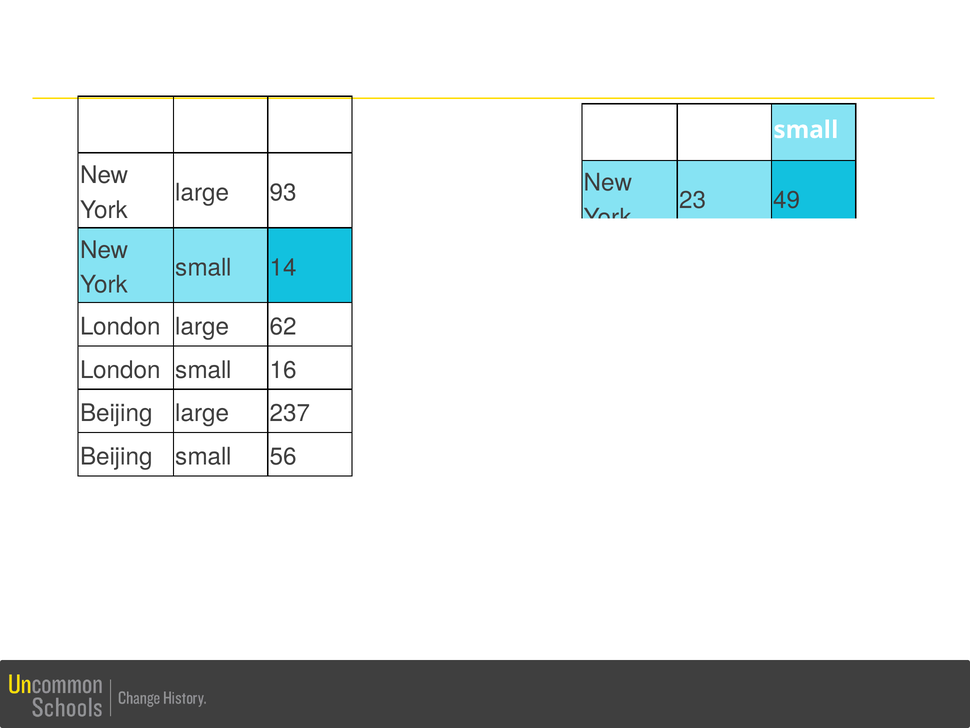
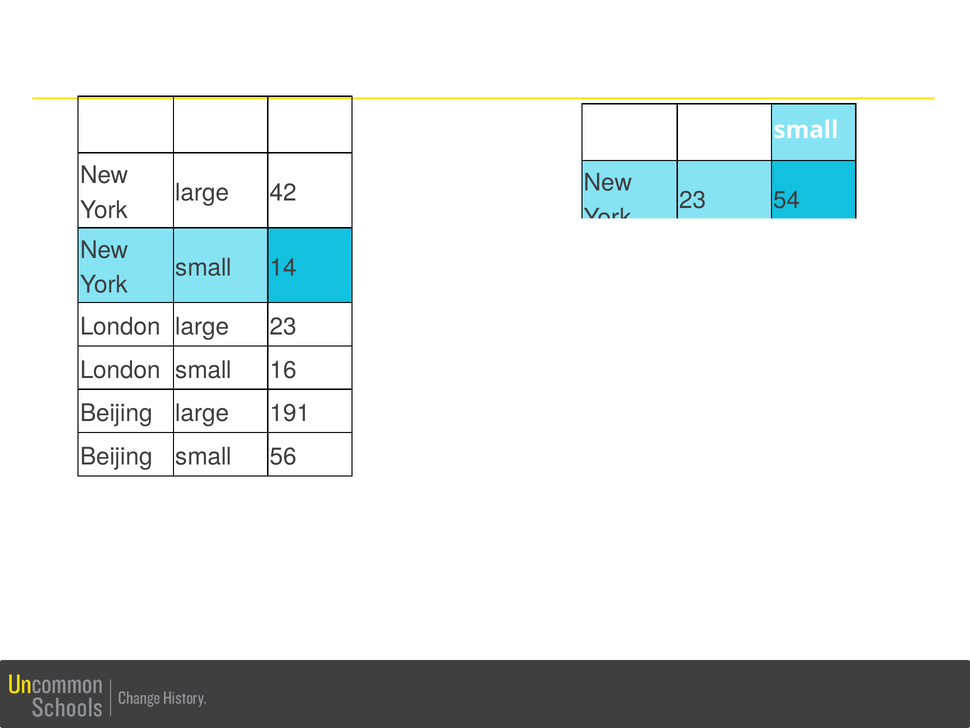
93: 93 -> 42
49: 49 -> 54
large 62: 62 -> 23
237: 237 -> 191
